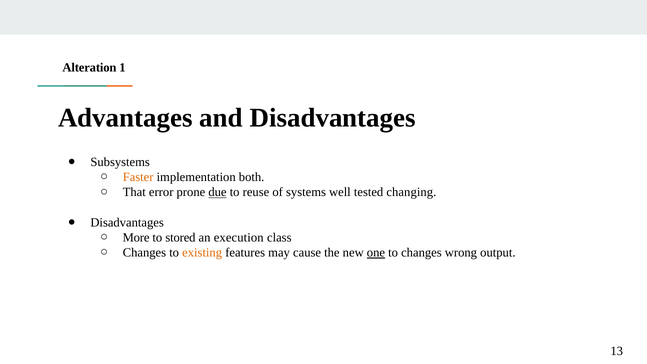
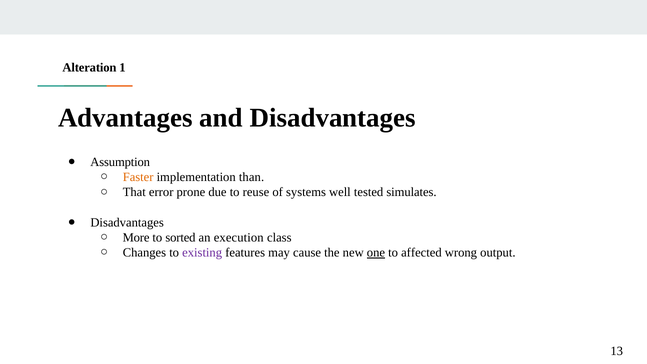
Subsystems: Subsystems -> Assumption
both: both -> than
due underline: present -> none
changing: changing -> simulates
stored: stored -> sorted
existing colour: orange -> purple
to changes: changes -> affected
